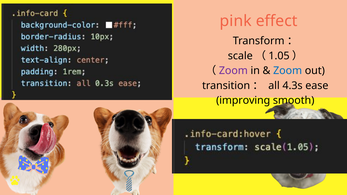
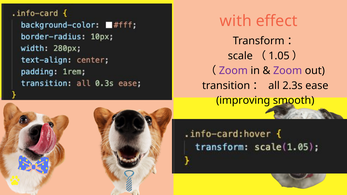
pink: pink -> with
Zoom at (288, 71) colour: blue -> purple
4.3s: 4.3s -> 2.3s
